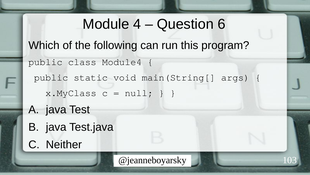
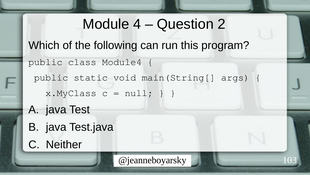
6: 6 -> 2
